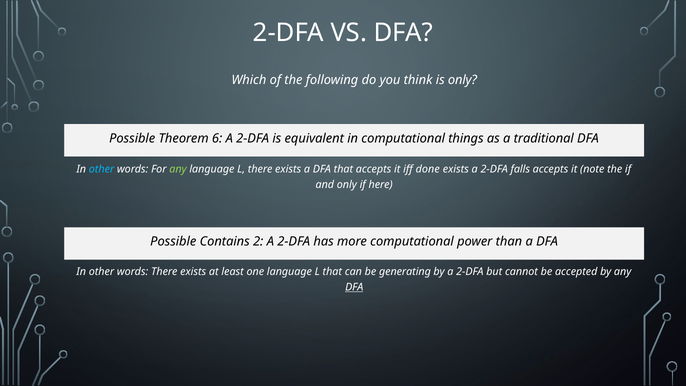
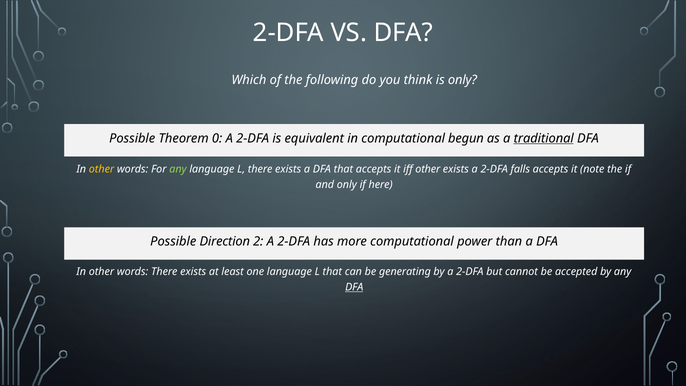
6: 6 -> 0
things: things -> begun
traditional underline: none -> present
other at (102, 169) colour: light blue -> yellow
iff done: done -> other
Contains: Contains -> Direction
